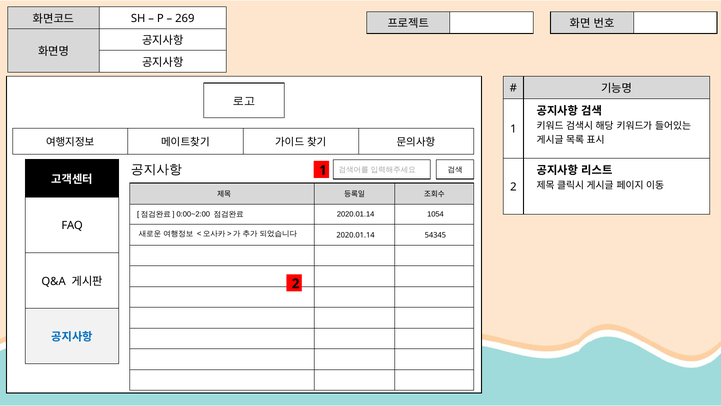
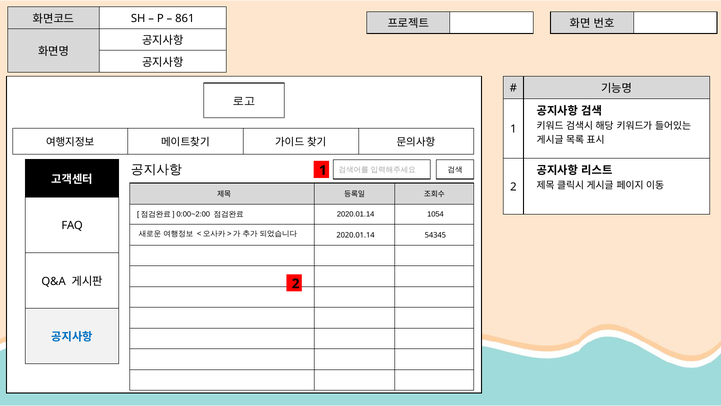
269: 269 -> 861
